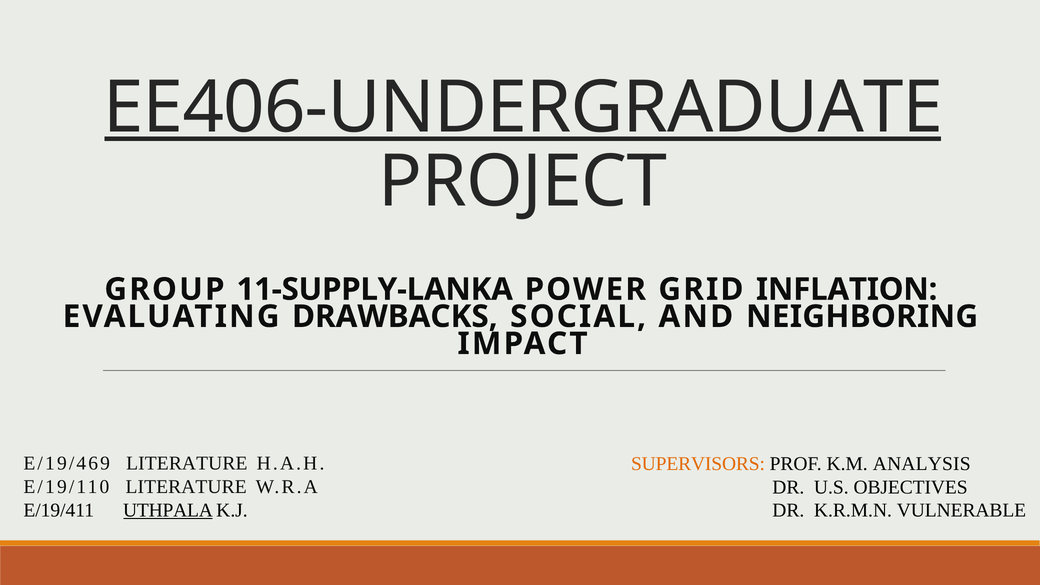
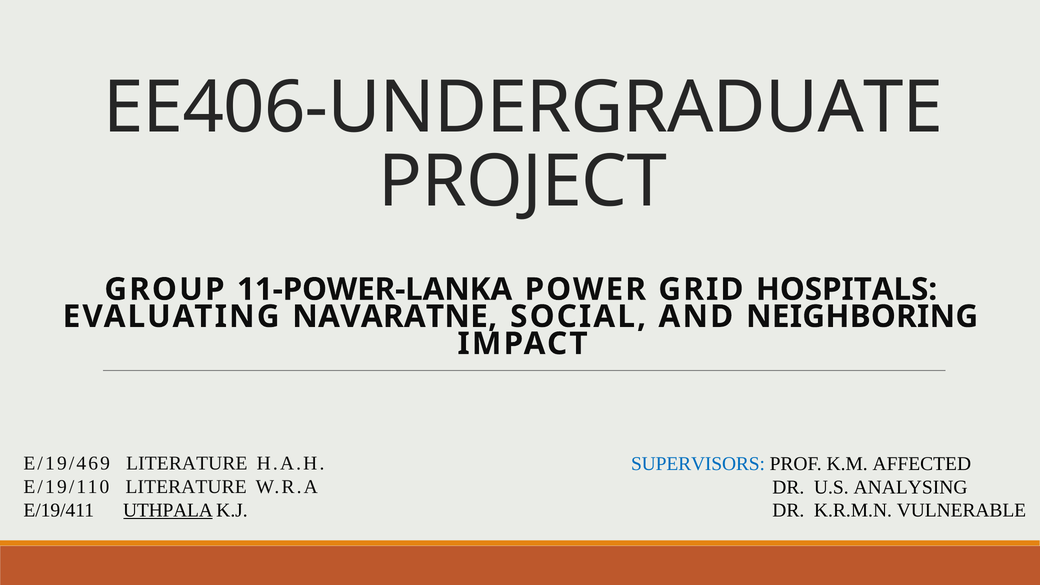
EE406-UNDERGRADUATE underline: present -> none
11-SUPPLY-LANKA: 11-SUPPLY-LANKA -> 11-POWER-LANKA
INFLATION: INFLATION -> HOSPITALS
DRAWBACKS: DRAWBACKS -> NAVARATNE
SUPERVISORS colour: orange -> blue
ANALYSIS: ANALYSIS -> AFFECTED
OBJECTIVES: OBJECTIVES -> ANALYSING
